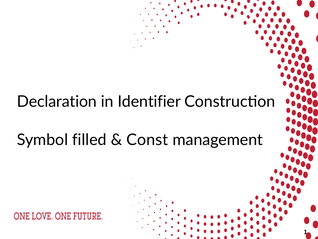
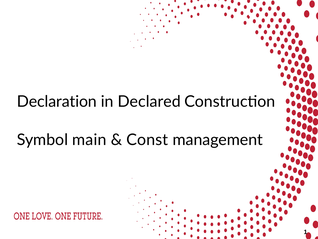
Identifier: Identifier -> Declared
filled: filled -> main
